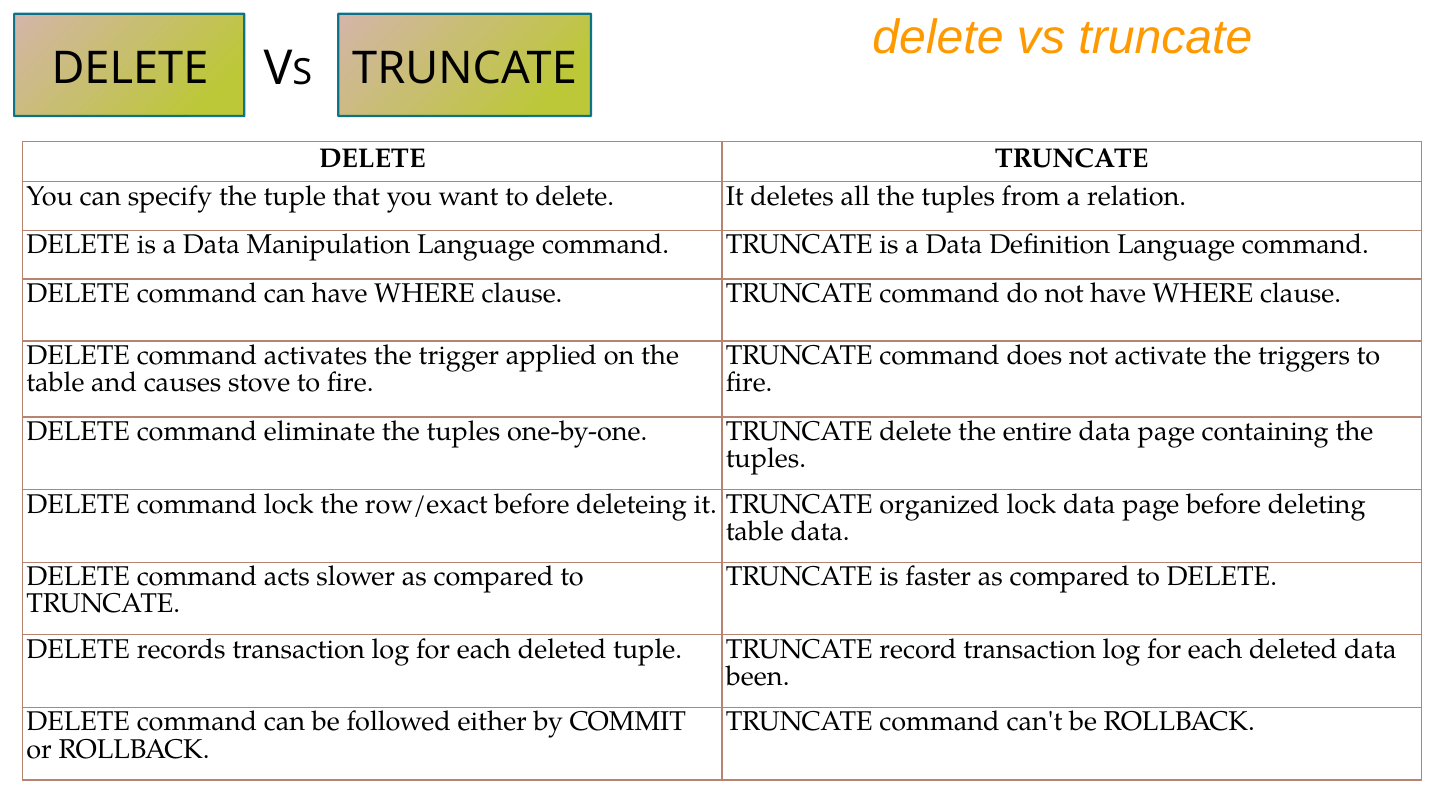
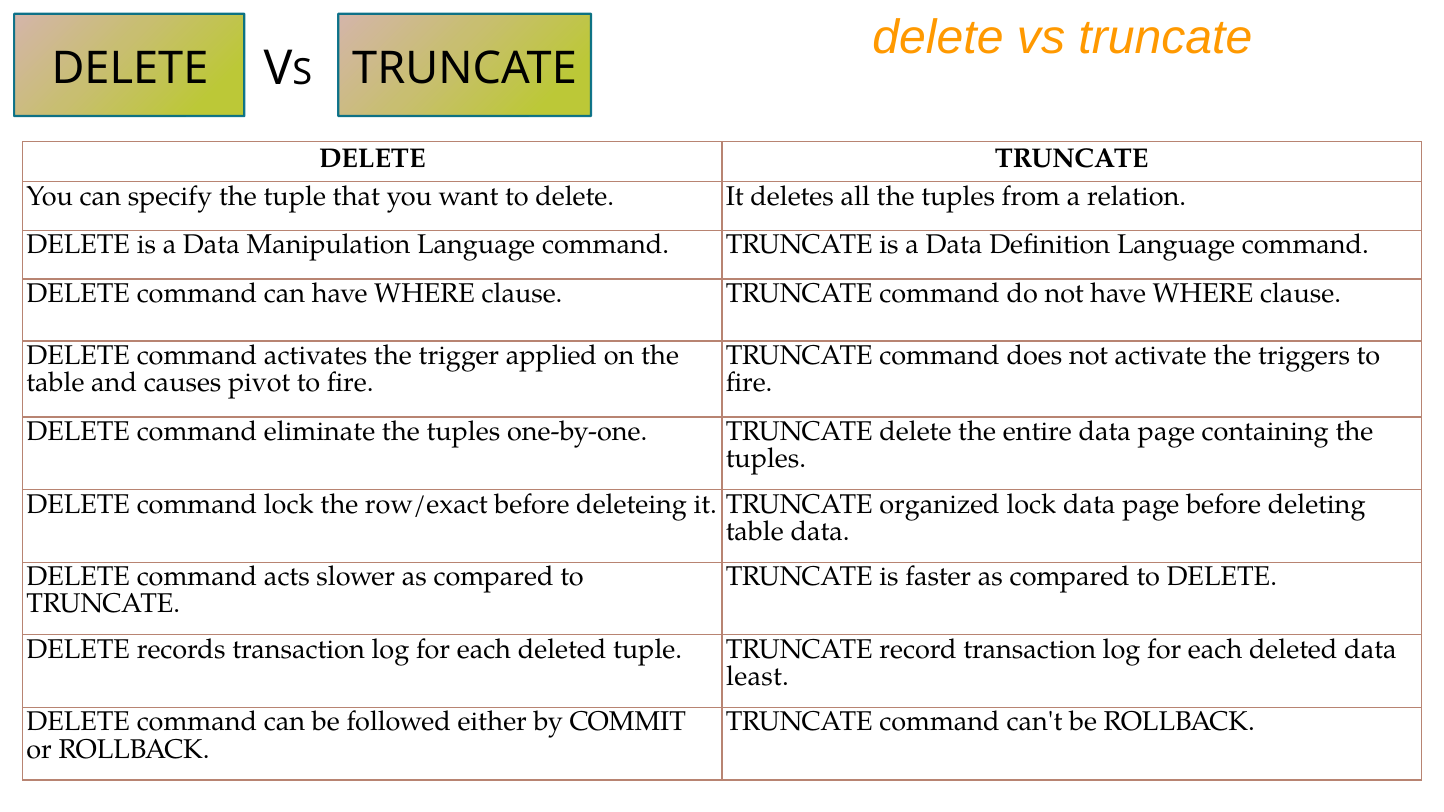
stove: stove -> pivot
been: been -> least
